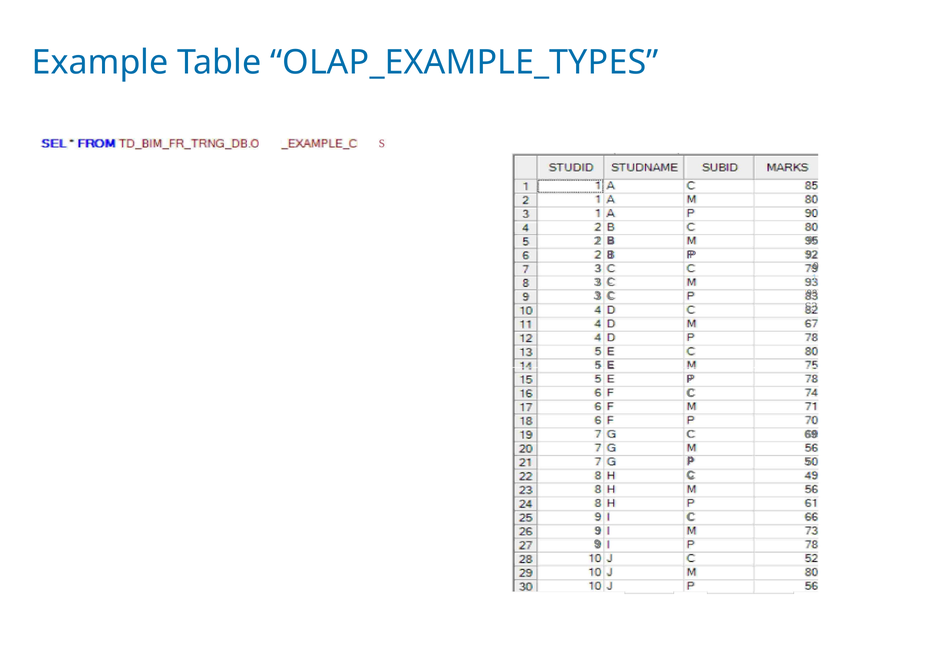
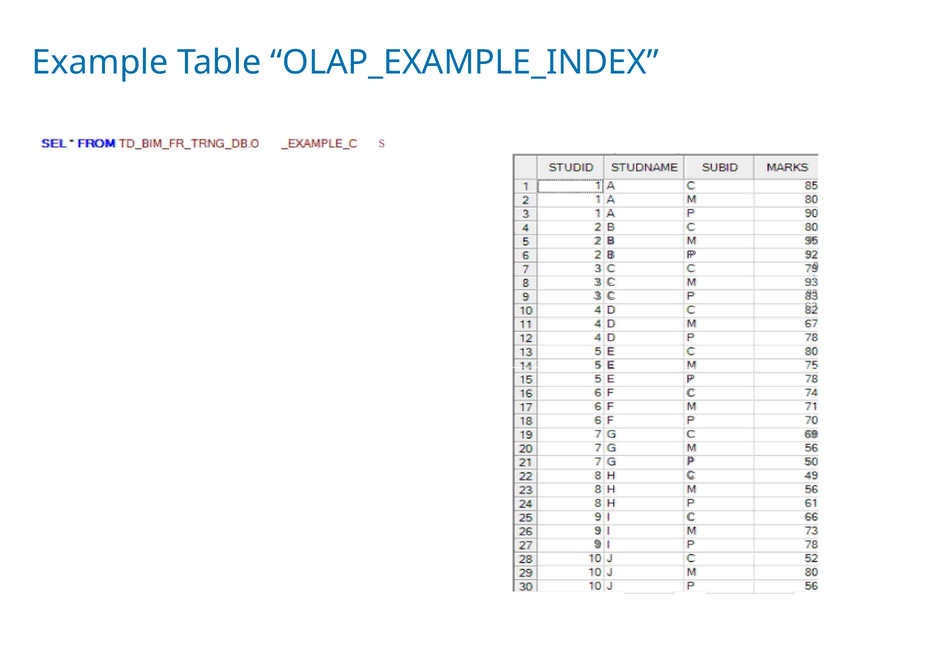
OLAP_EXAMPLE_TYPES: OLAP_EXAMPLE_TYPES -> OLAP_EXAMPLE_INDEX
